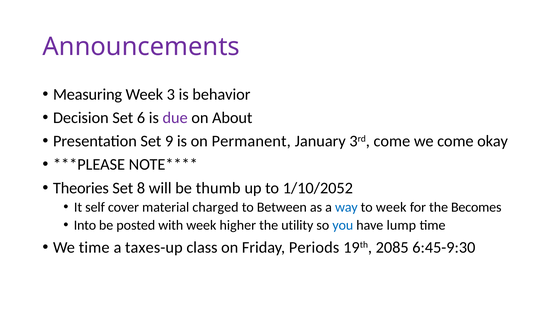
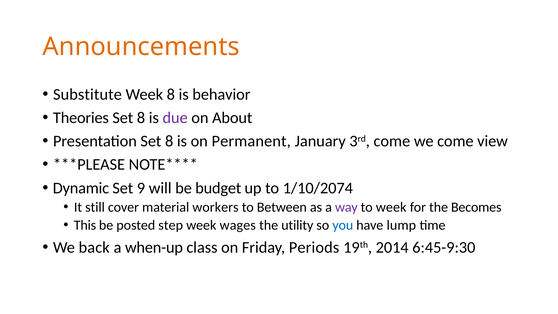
Announcements colour: purple -> orange
Measuring: Measuring -> Substitute
Week 3: 3 -> 8
Decision: Decision -> Theories
6 at (141, 118): 6 -> 8
Presentation Set 9: 9 -> 8
okay: okay -> view
Theories: Theories -> Dynamic
8: 8 -> 9
thumb: thumb -> budget
1/10/2052: 1/10/2052 -> 1/10/2074
self: self -> still
charged: charged -> workers
way colour: blue -> purple
Into: Into -> This
with: with -> step
higher: higher -> wages
We time: time -> back
taxes-up: taxes-up -> when-up
2085: 2085 -> 2014
